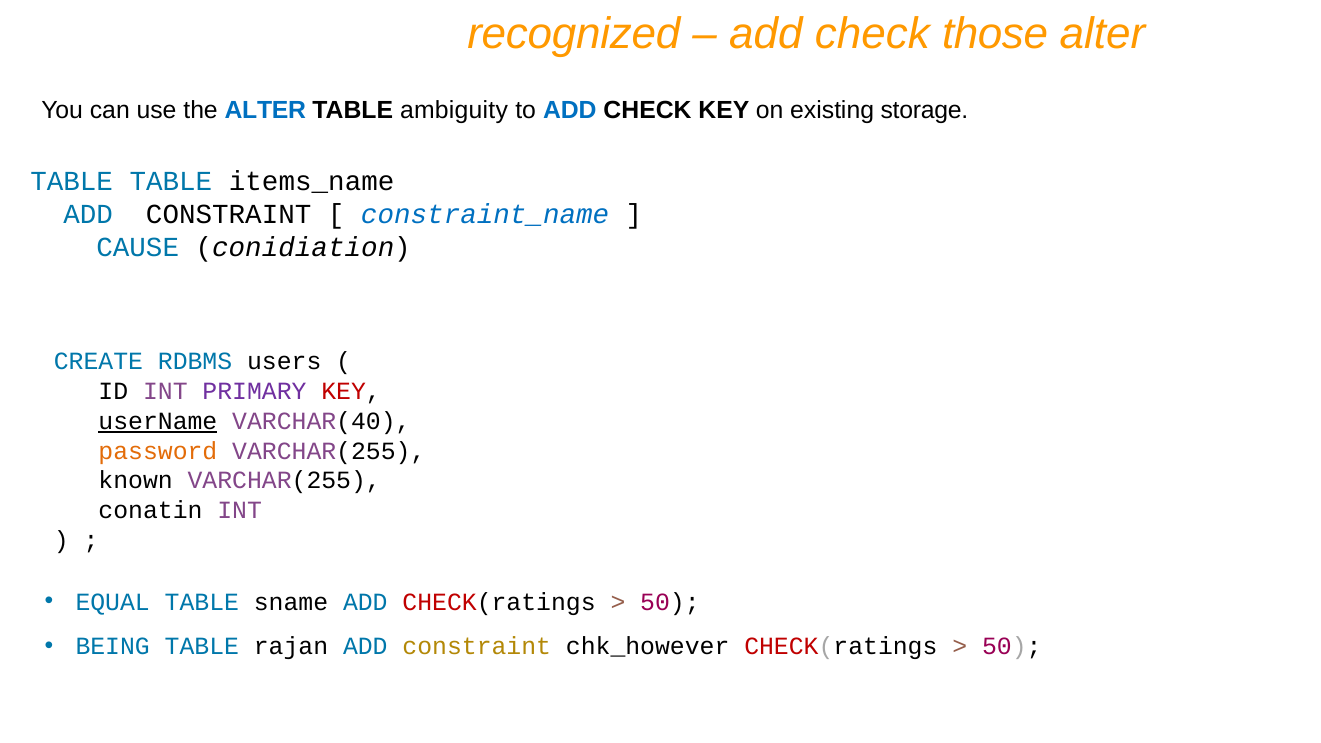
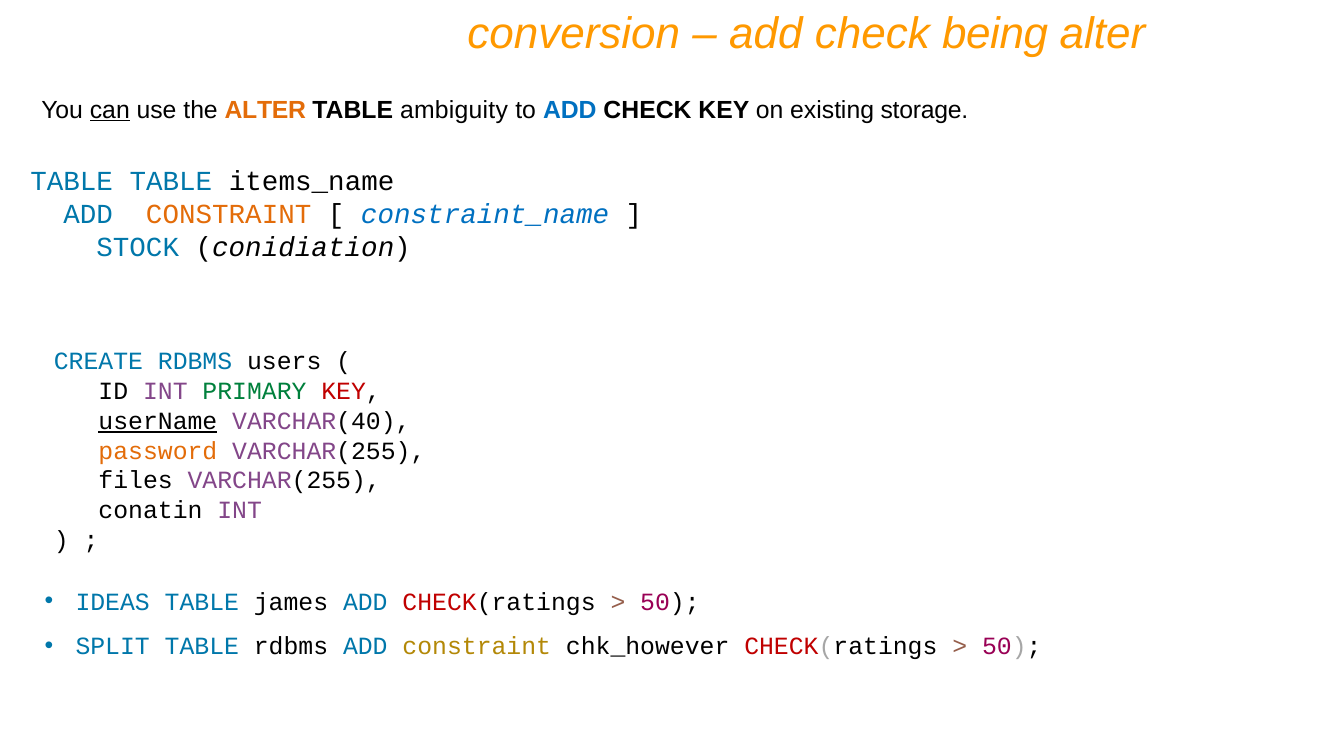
recognized: recognized -> conversion
those: those -> being
can underline: none -> present
ALTER at (265, 110) colour: blue -> orange
CONSTRAINT at (229, 214) colour: black -> orange
CAUSE: CAUSE -> STOCK
PRIMARY colour: purple -> green
known: known -> files
EQUAL: EQUAL -> IDEAS
sname: sname -> james
BEING: BEING -> SPLIT
TABLE rajan: rajan -> rdbms
